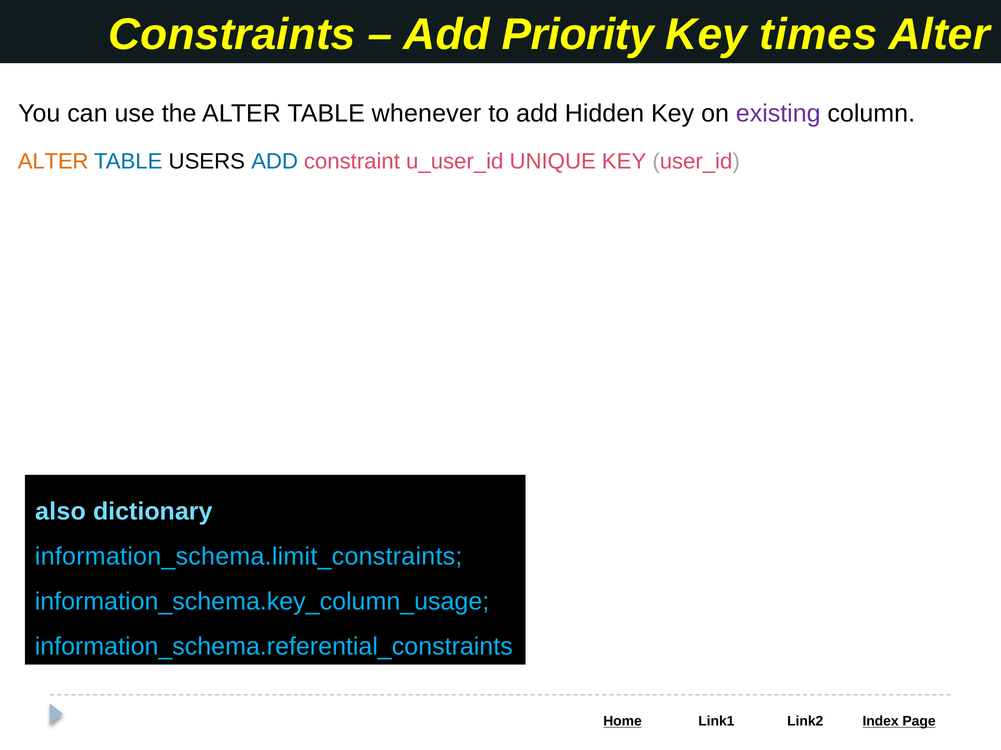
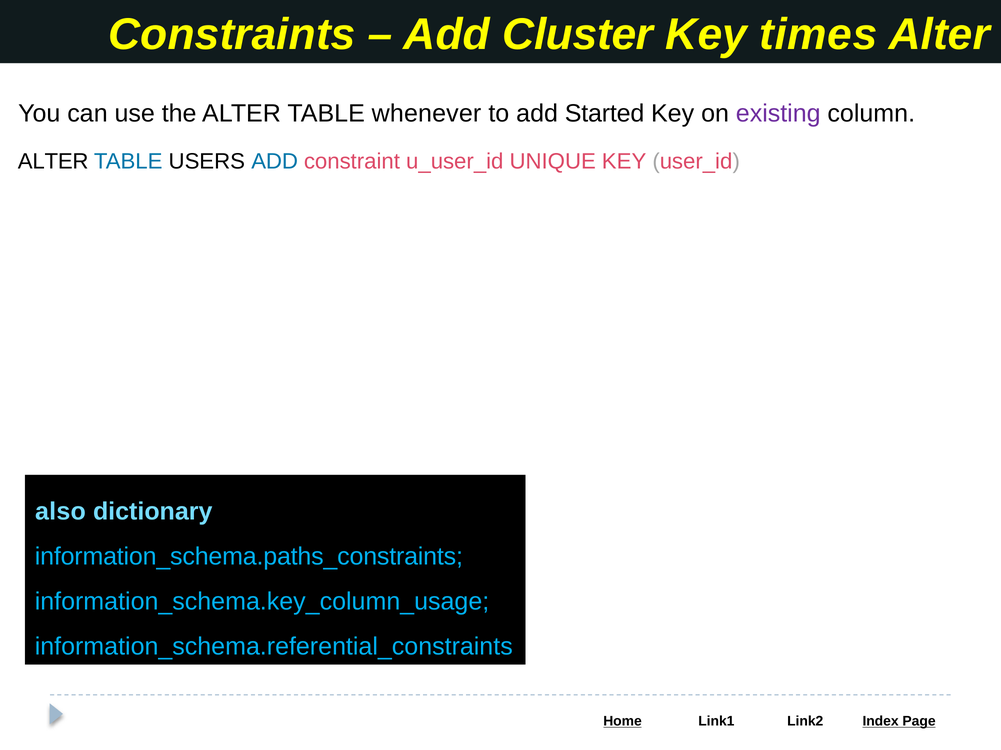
Priority: Priority -> Cluster
Hidden: Hidden -> Started
ALTER at (53, 162) colour: orange -> black
information_schema.limit_constraints: information_schema.limit_constraints -> information_schema.paths_constraints
